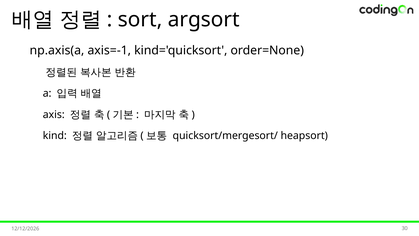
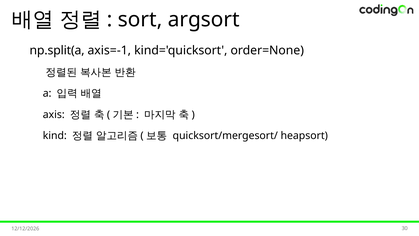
np.axis(a: np.axis(a -> np.split(a
